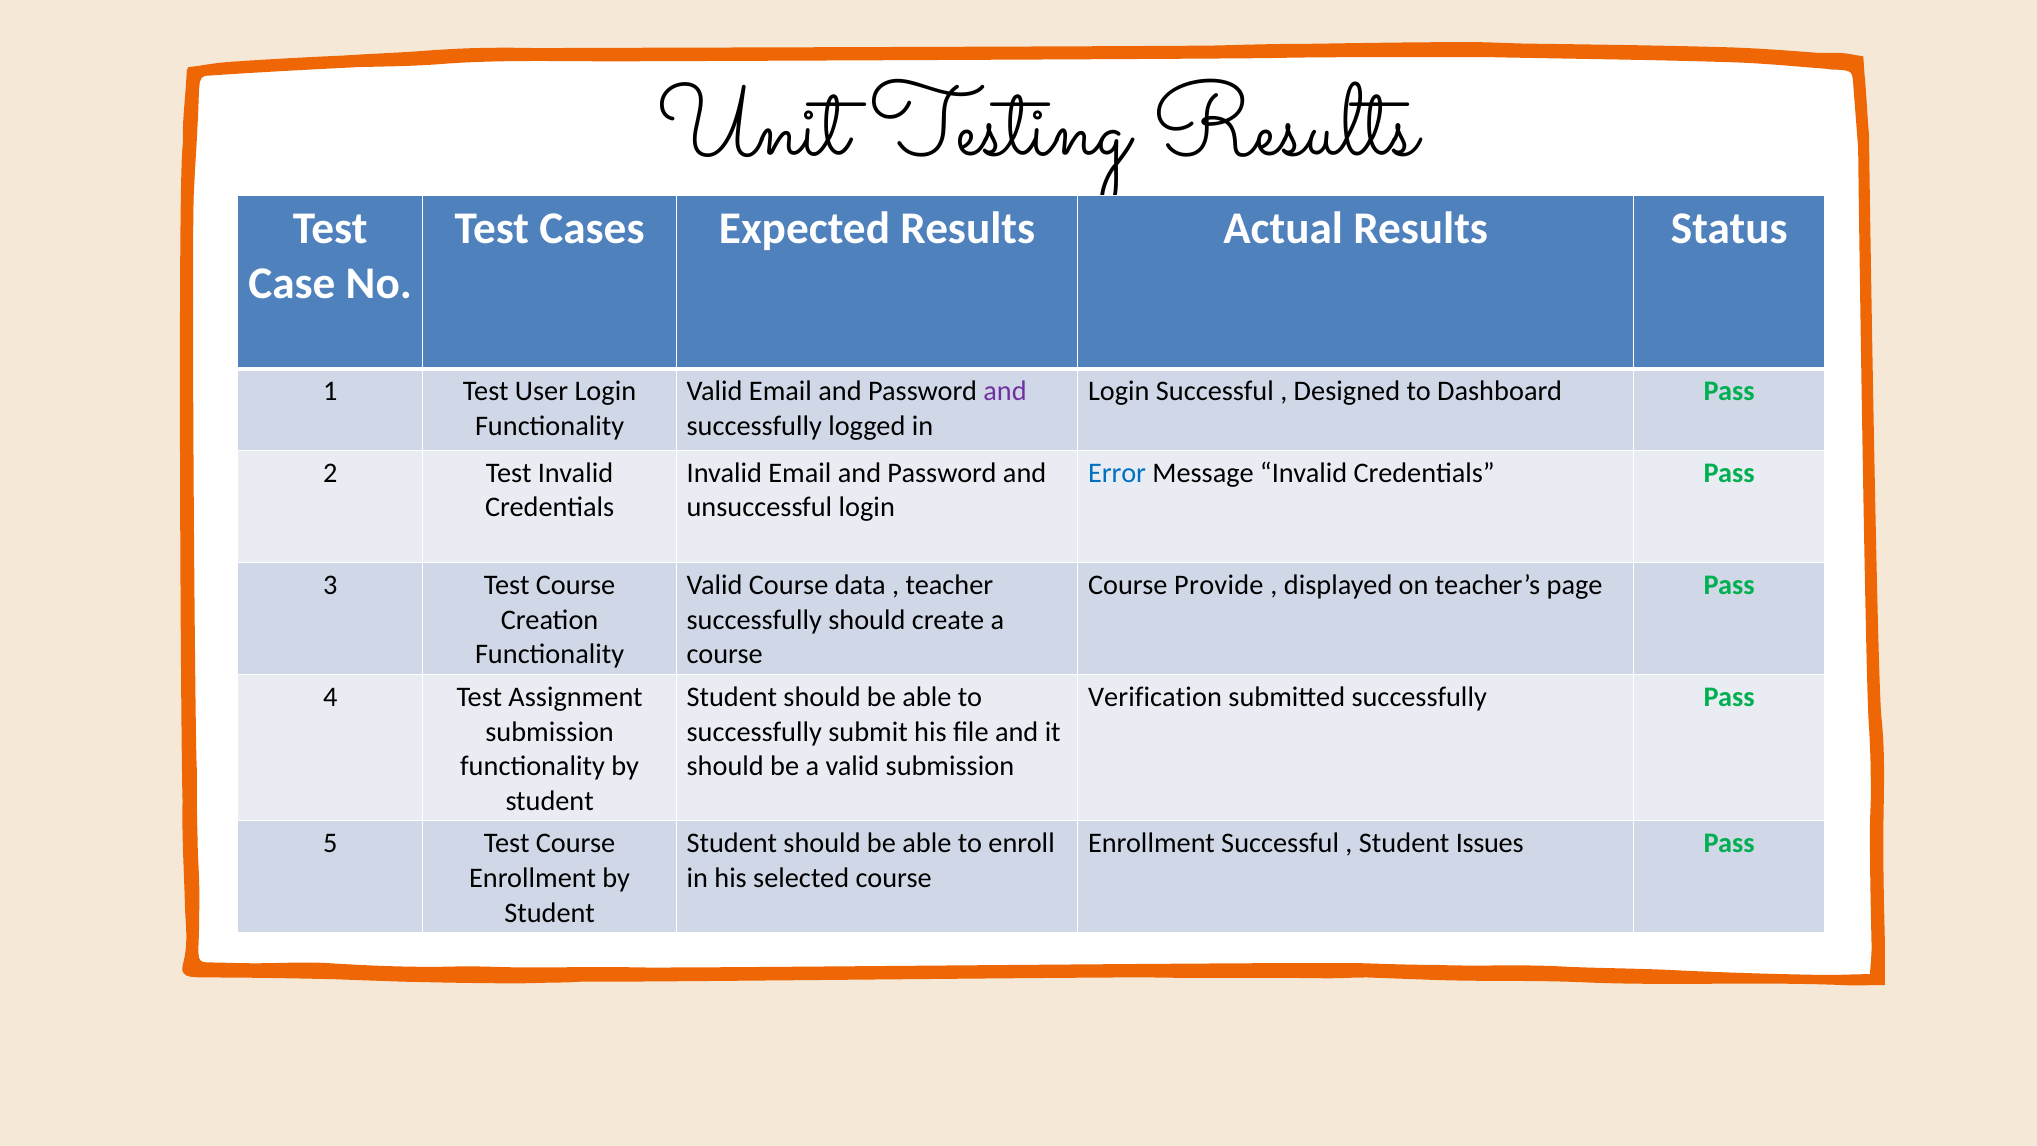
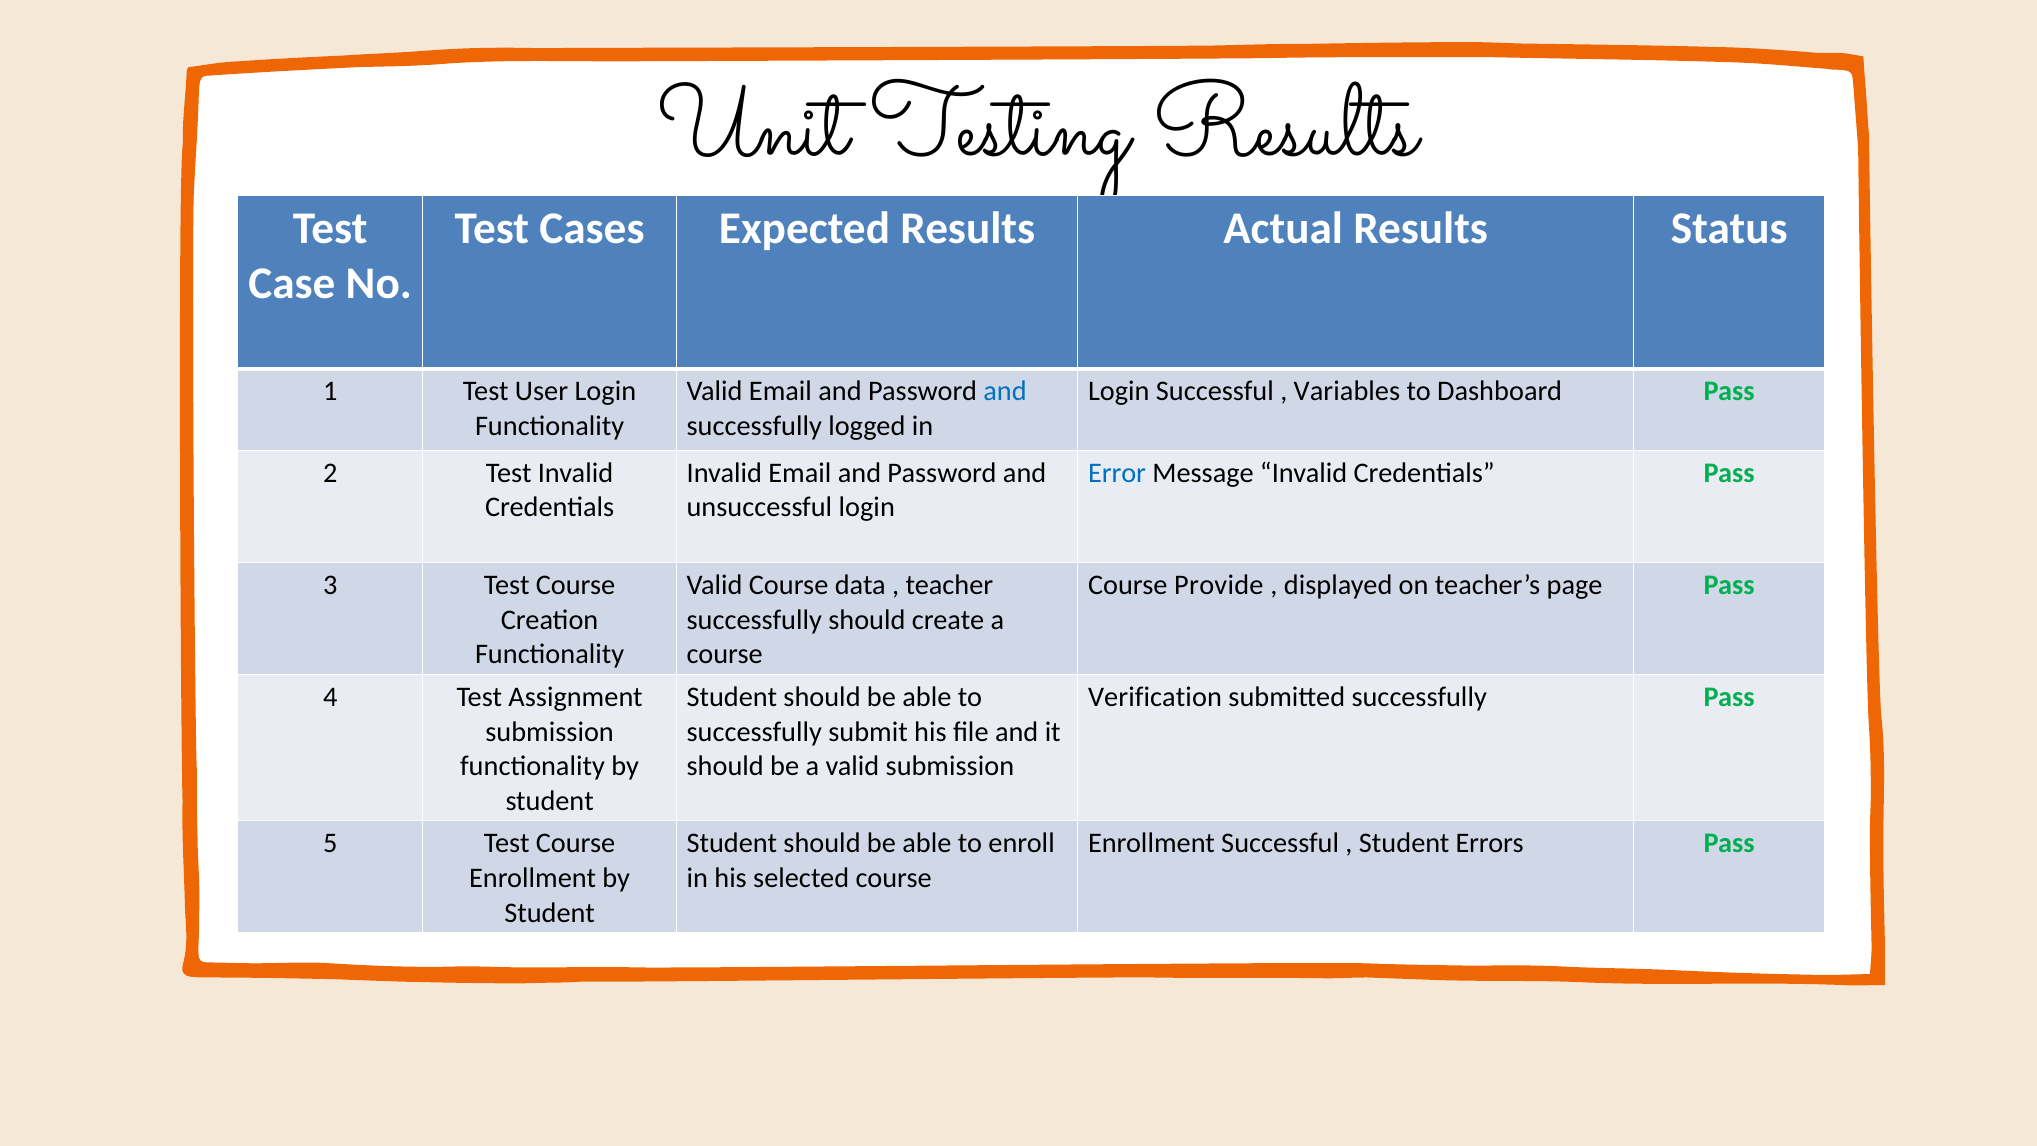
and at (1005, 391) colour: purple -> blue
Designed: Designed -> Variables
Issues: Issues -> Errors
